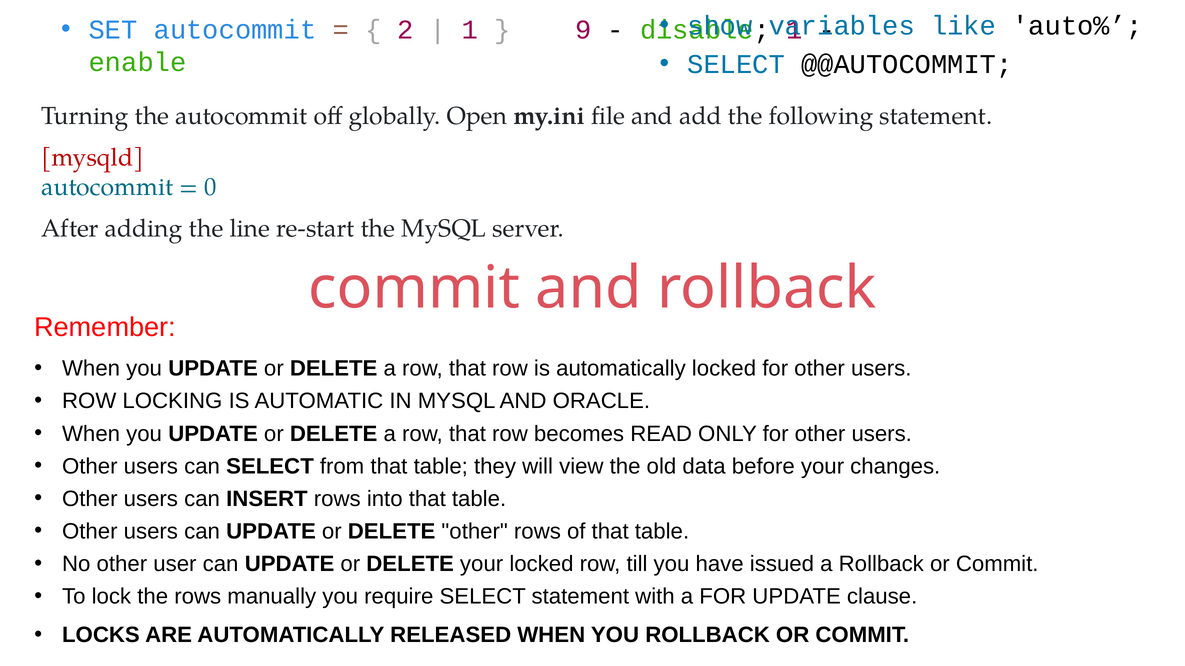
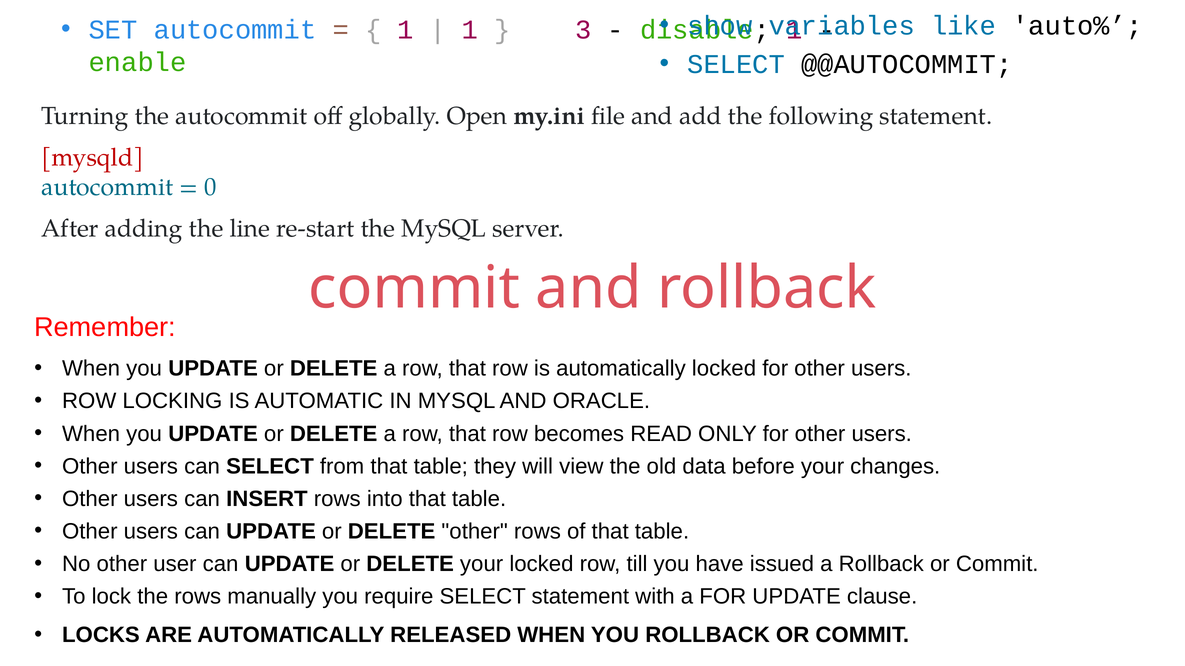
2 at (405, 30): 2 -> 1
9: 9 -> 3
